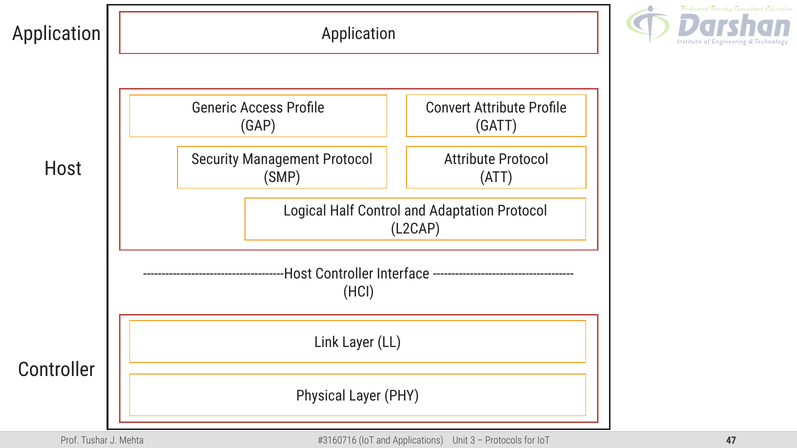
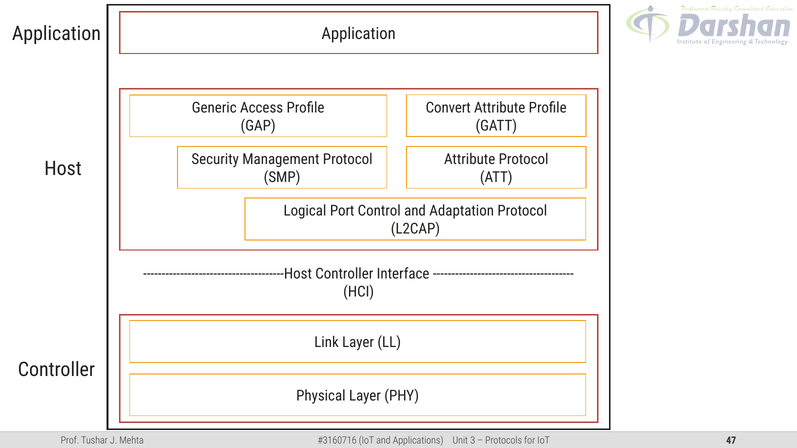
Half: Half -> Port
